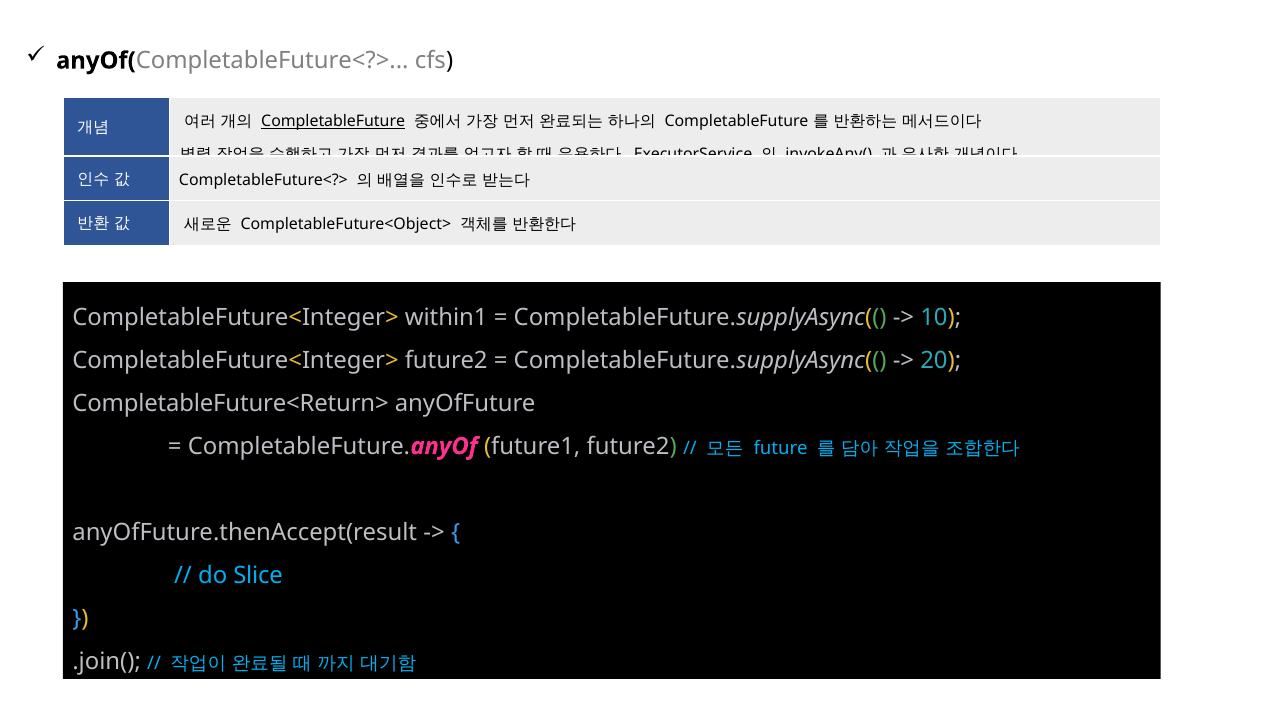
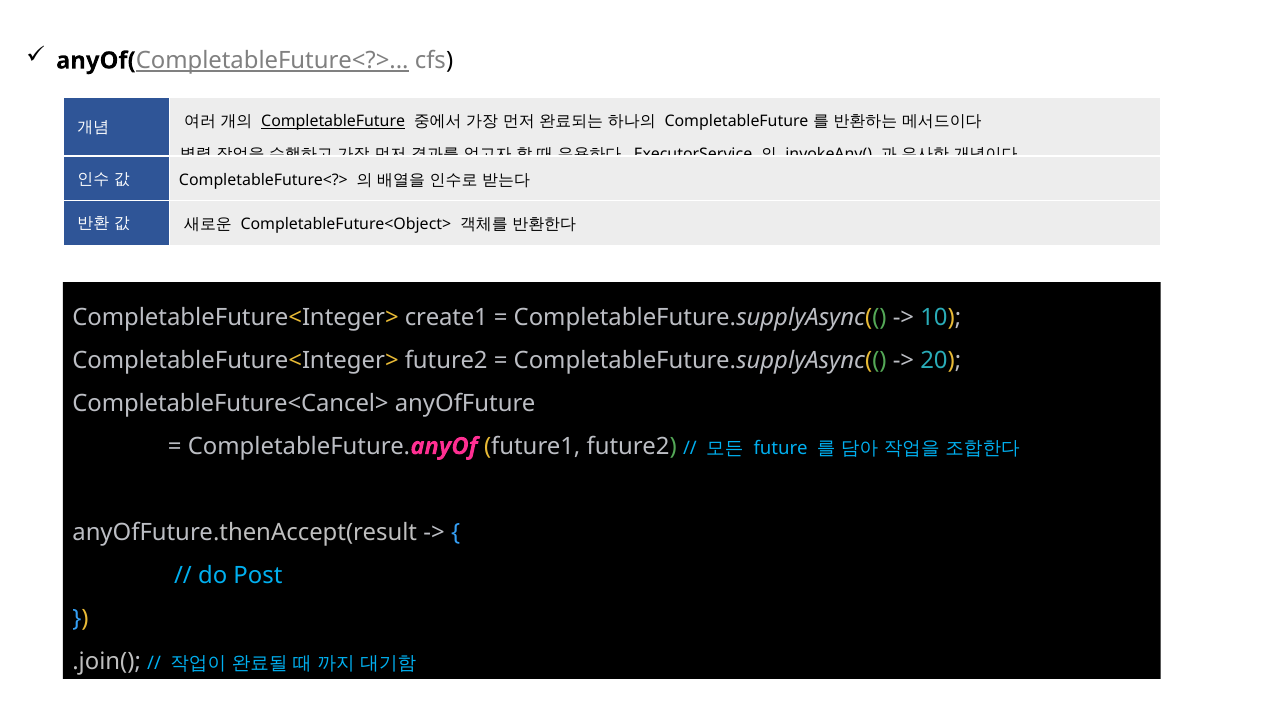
CompletableFuture<?> at (272, 61) underline: none -> present
within1: within1 -> create1
CompletableFuture<Return>: CompletableFuture<Return> -> CompletableFuture<Cancel>
Slice: Slice -> Post
